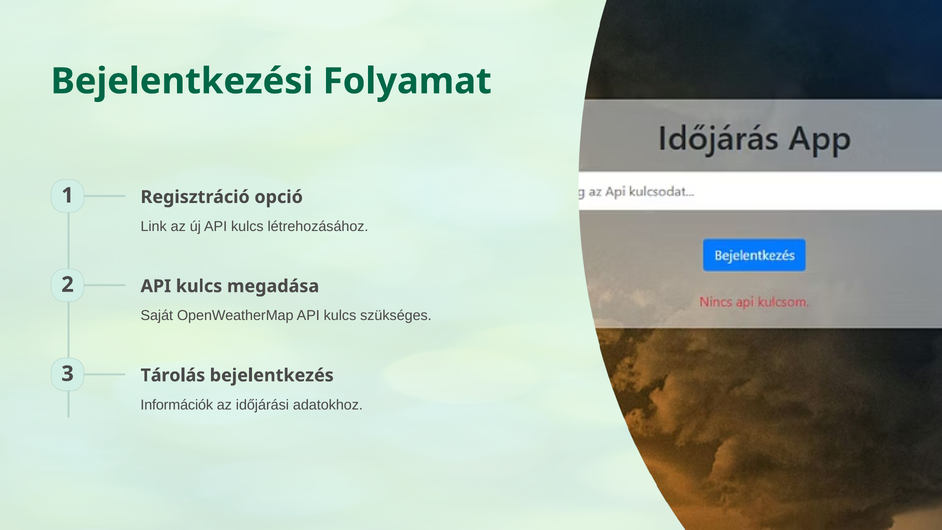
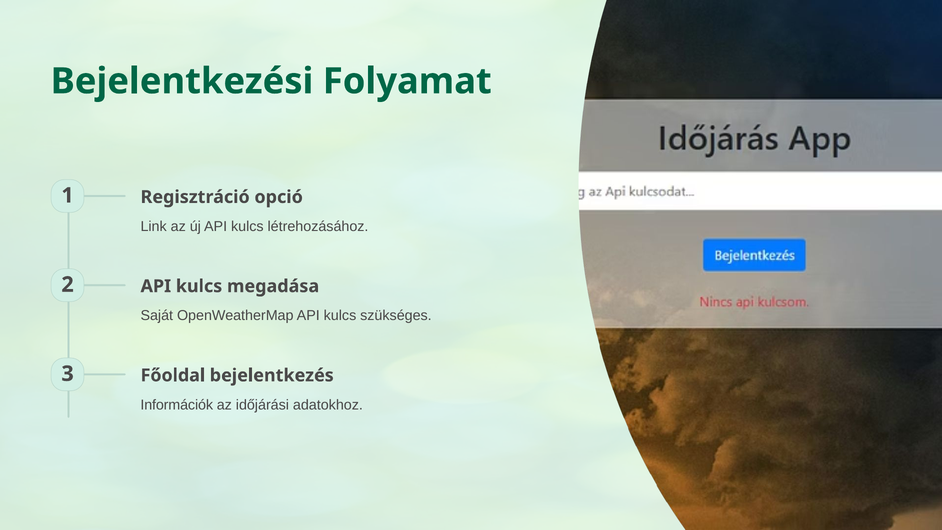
Tárolás: Tárolás -> Főoldal
